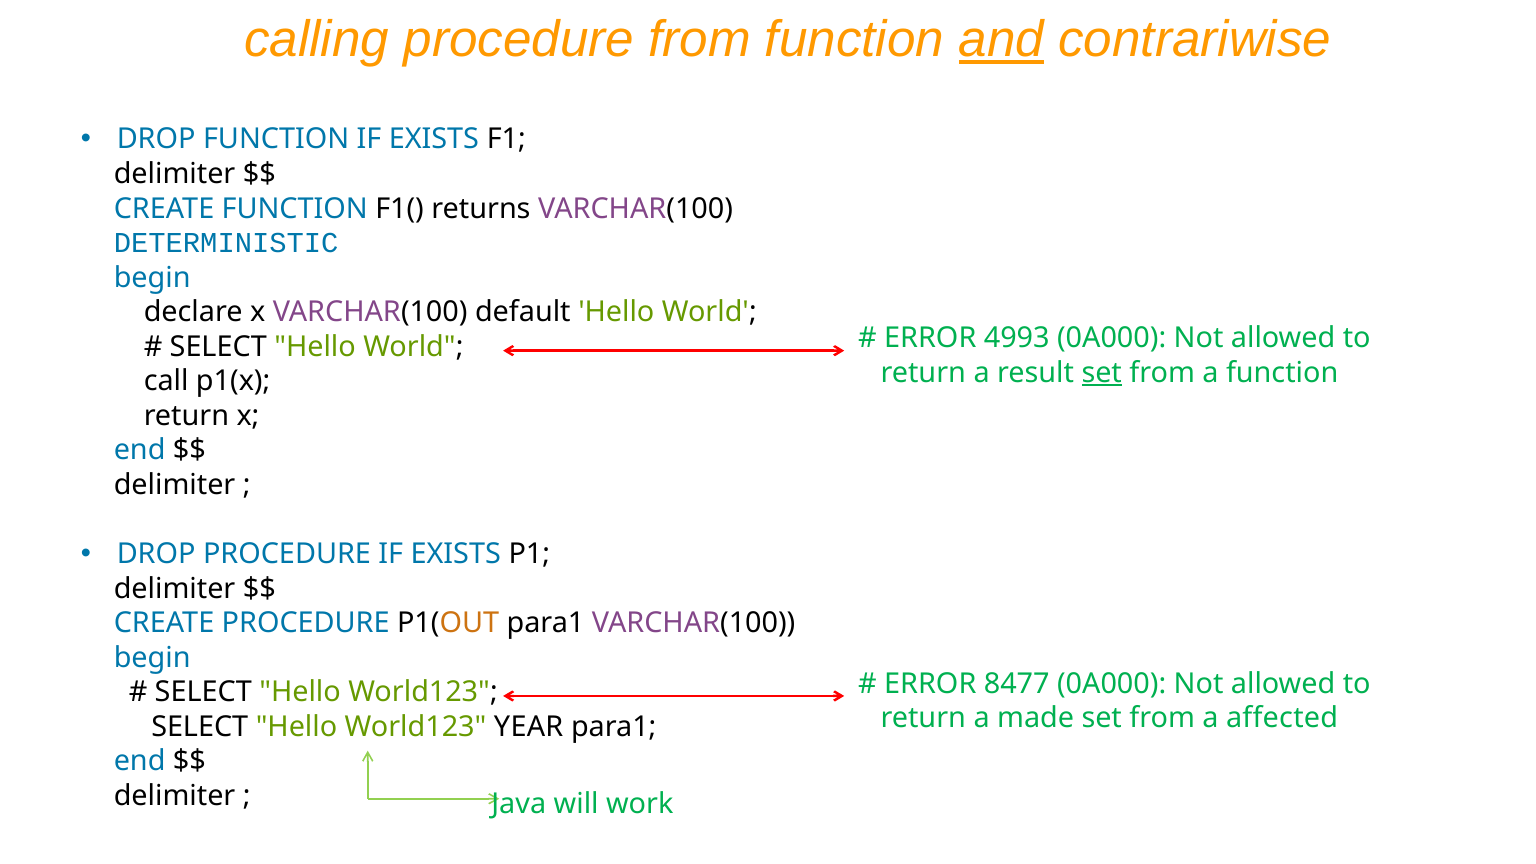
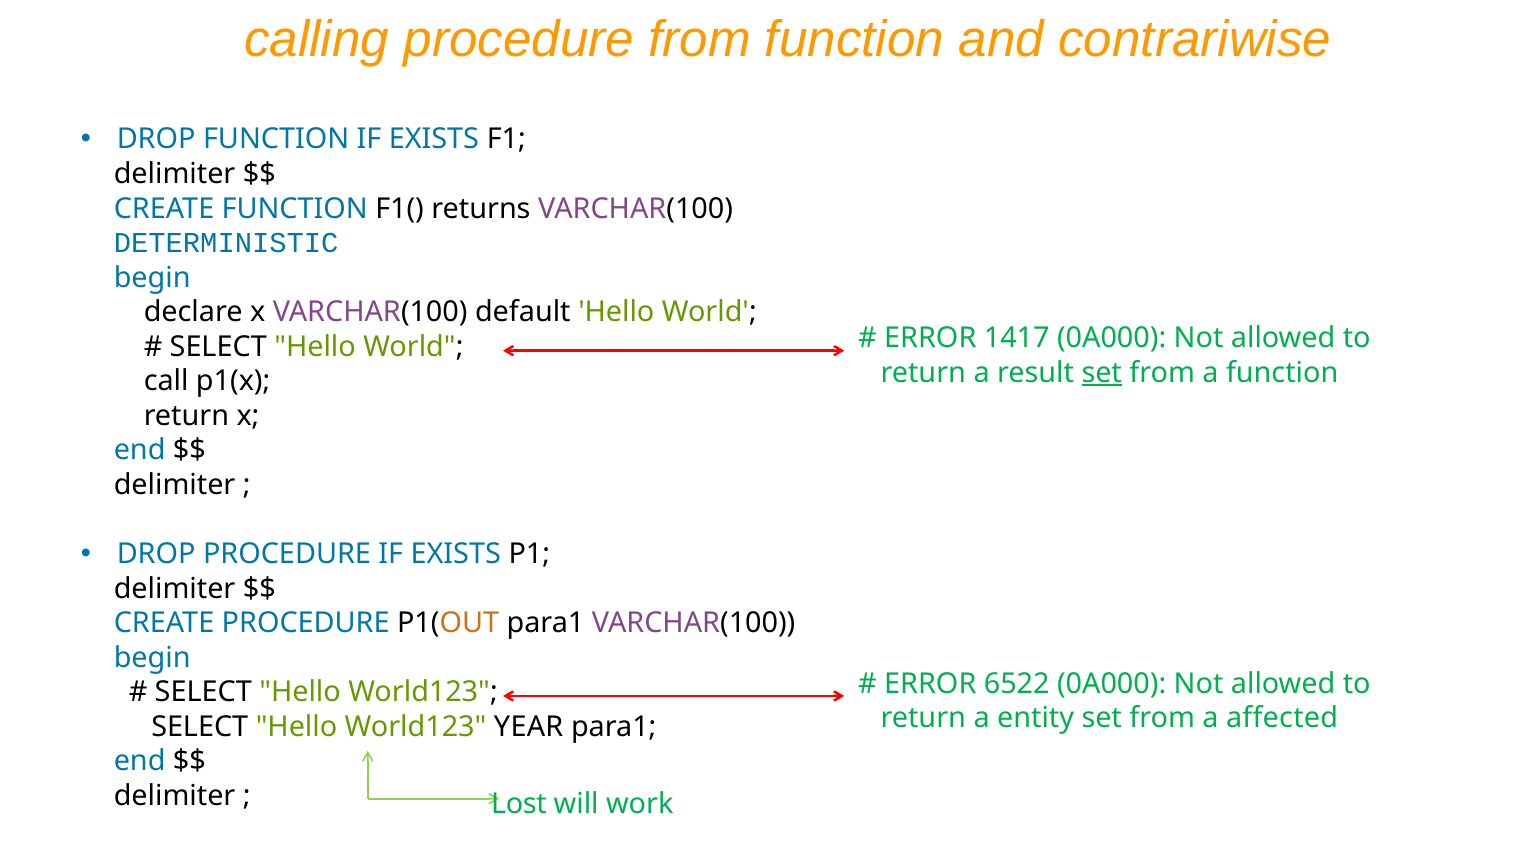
and underline: present -> none
4993: 4993 -> 1417
8477: 8477 -> 6522
made: made -> entity
Java: Java -> Lost
